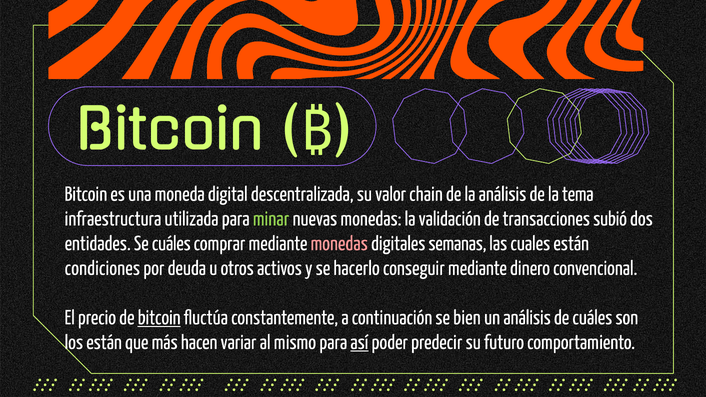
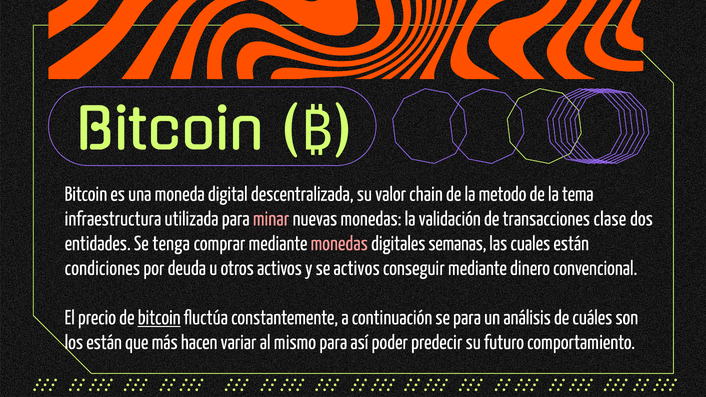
la análisis: análisis -> metodo
minar colour: light green -> pink
subió: subió -> clase
Se cuáles: cuáles -> tenga
se hacerlo: hacerlo -> activos
se bien: bien -> para
así underline: present -> none
